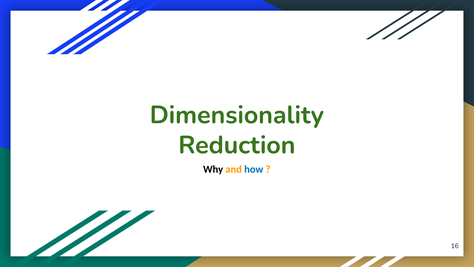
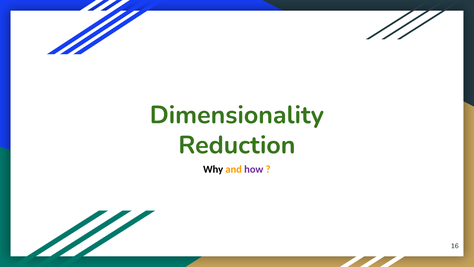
how colour: blue -> purple
